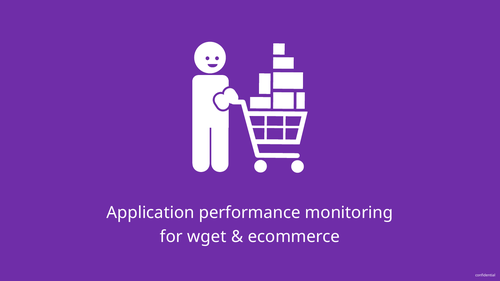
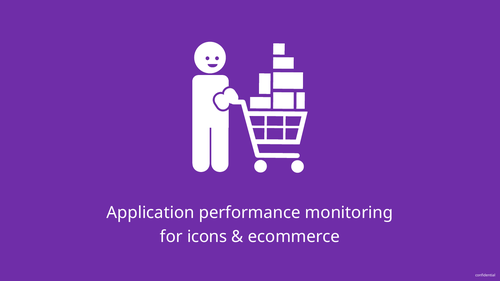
wget: wget -> icons
